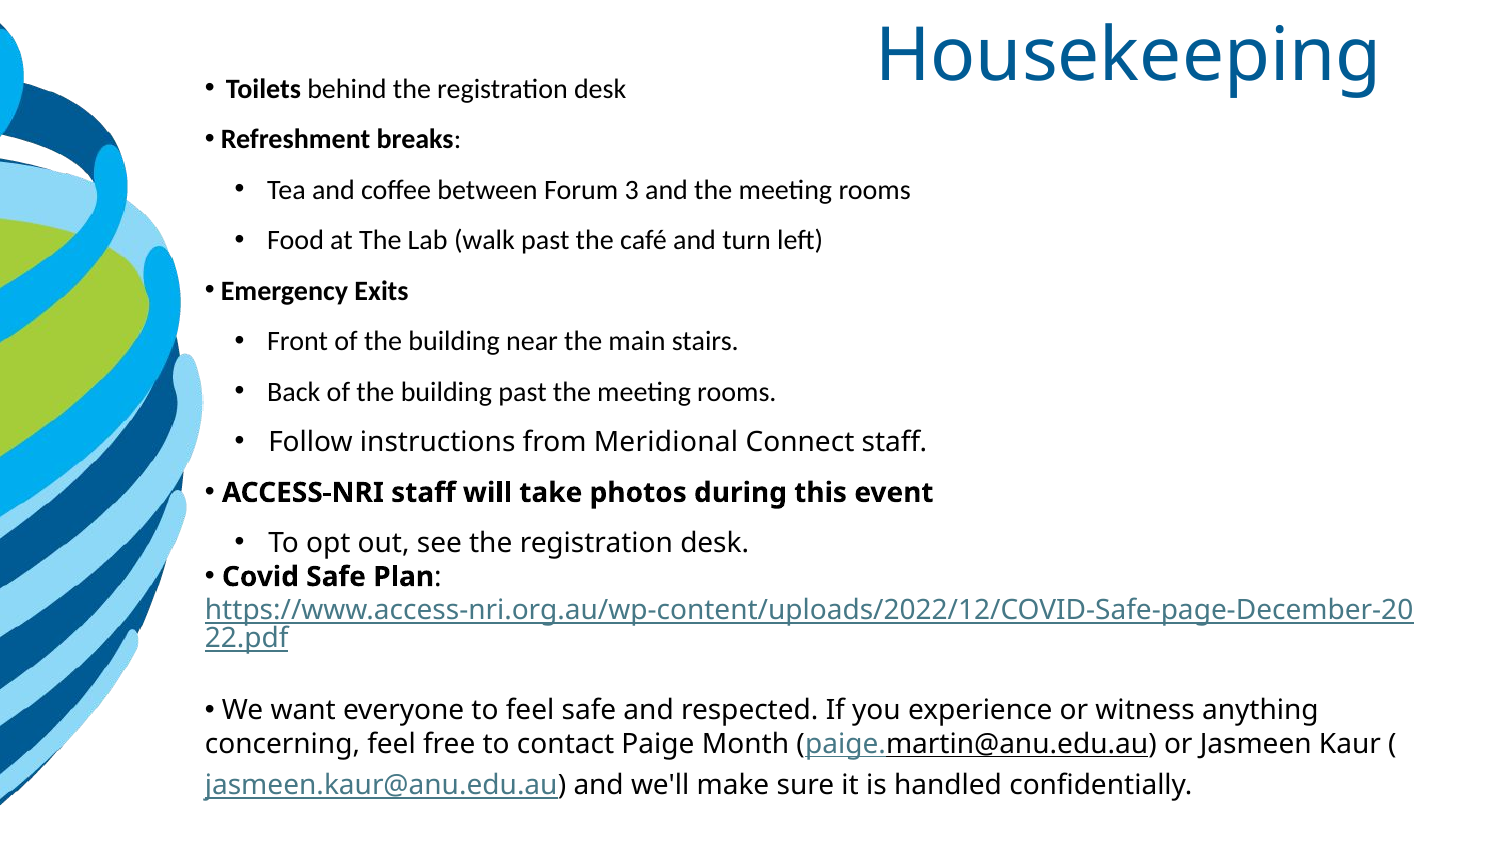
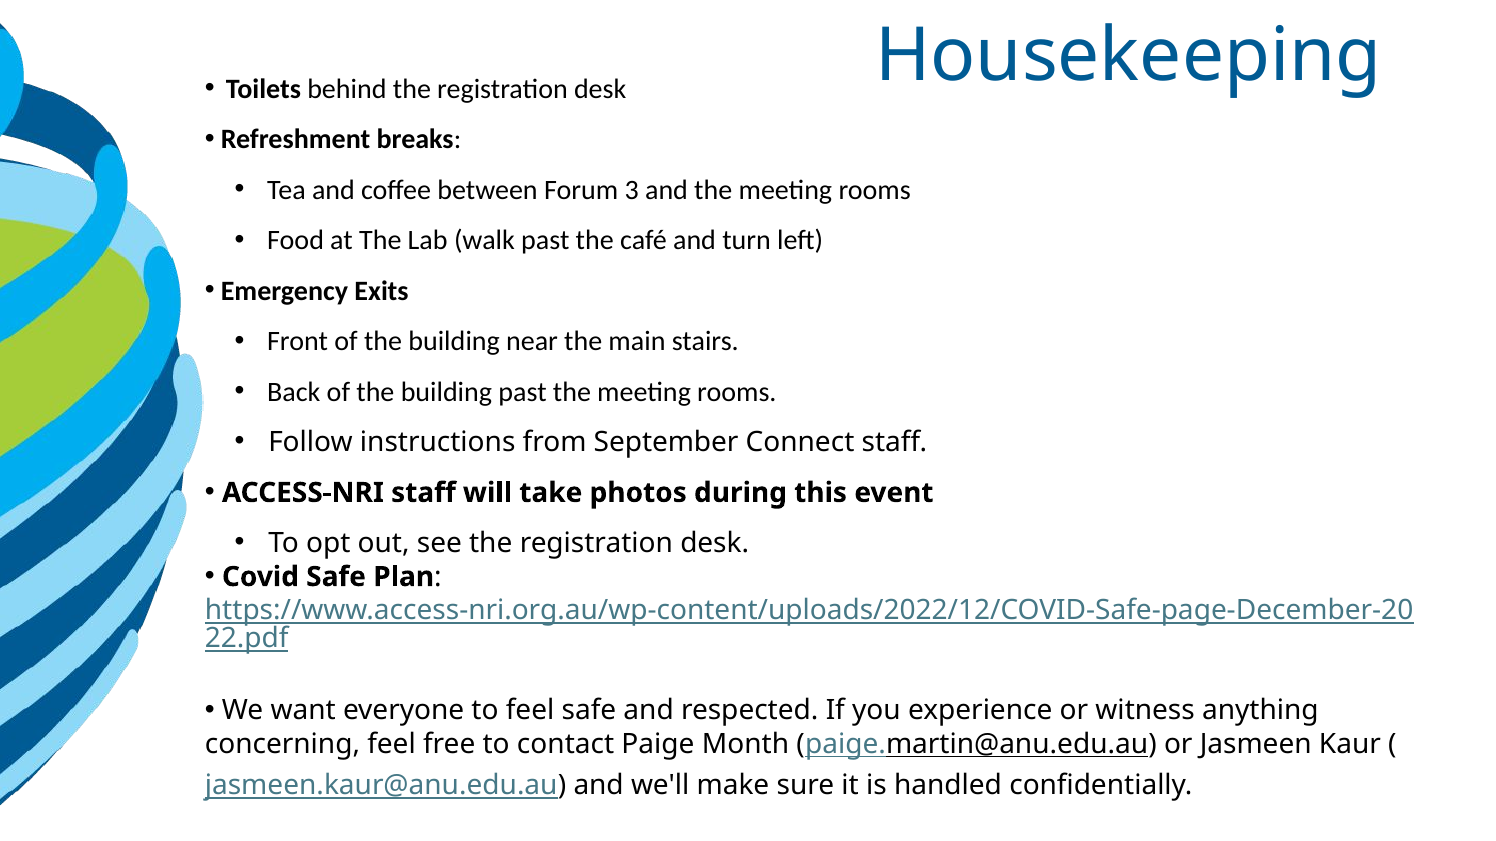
Meridional: Meridional -> September
